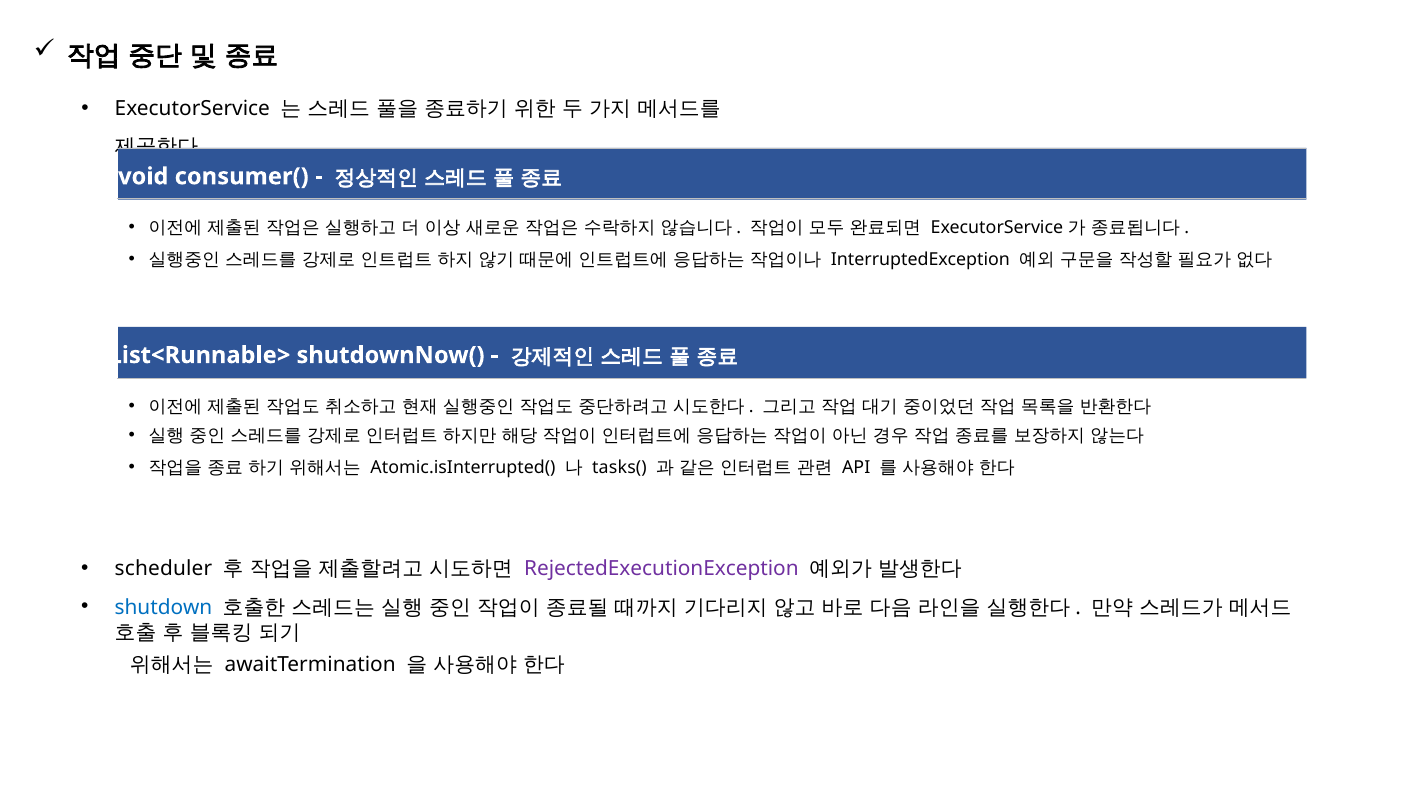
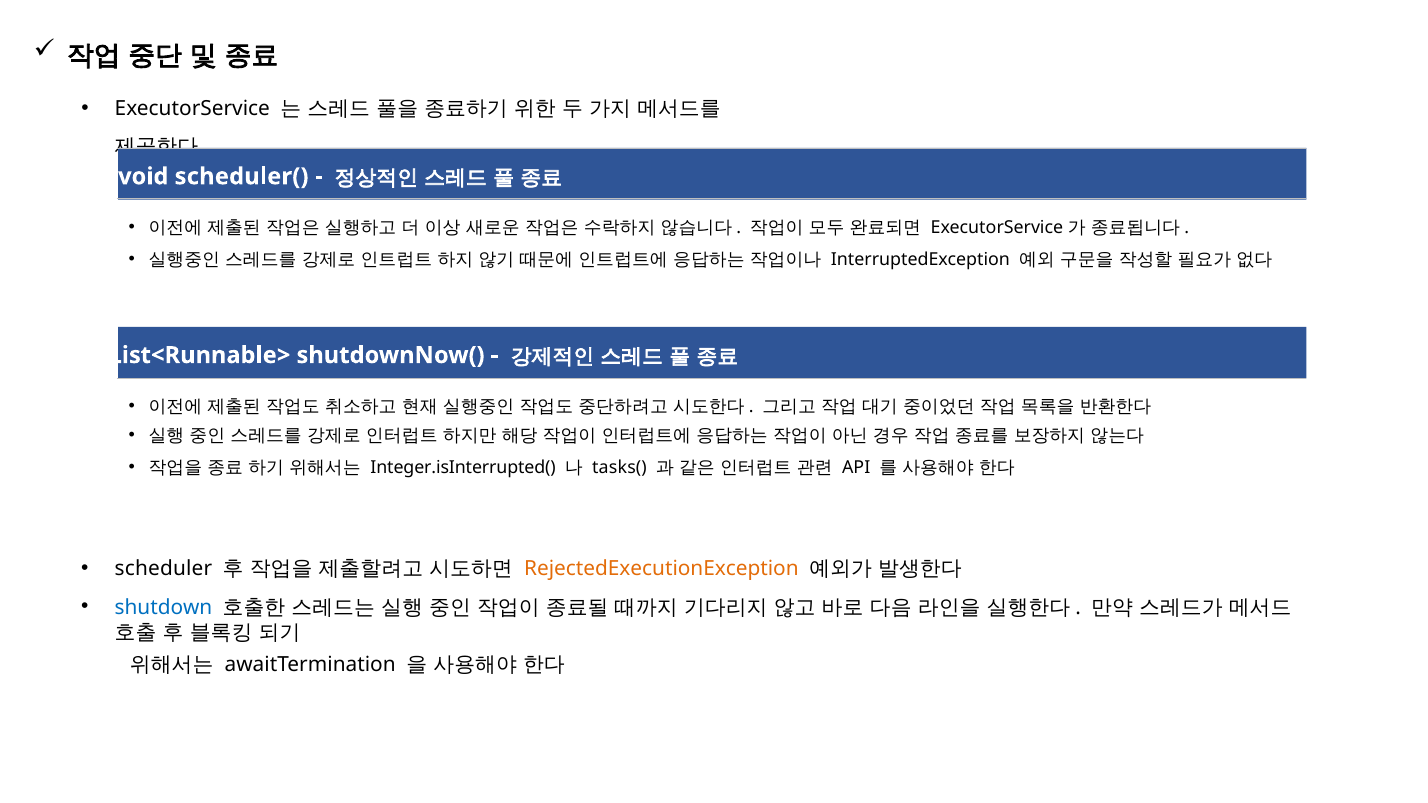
consumer(: consumer( -> scheduler(
Atomic.isInterrupted(: Atomic.isInterrupted( -> Integer.isInterrupted(
RejectedExecutionException colour: purple -> orange
